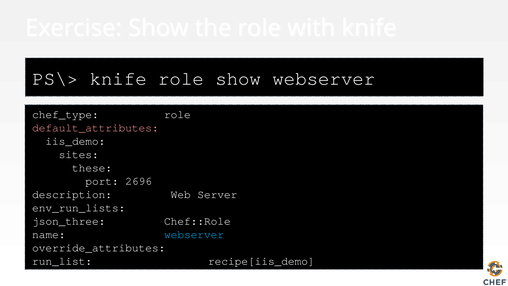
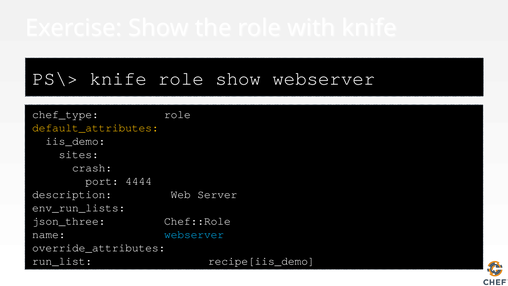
default_attributes colour: pink -> yellow
these: these -> crash
2696: 2696 -> 4444
